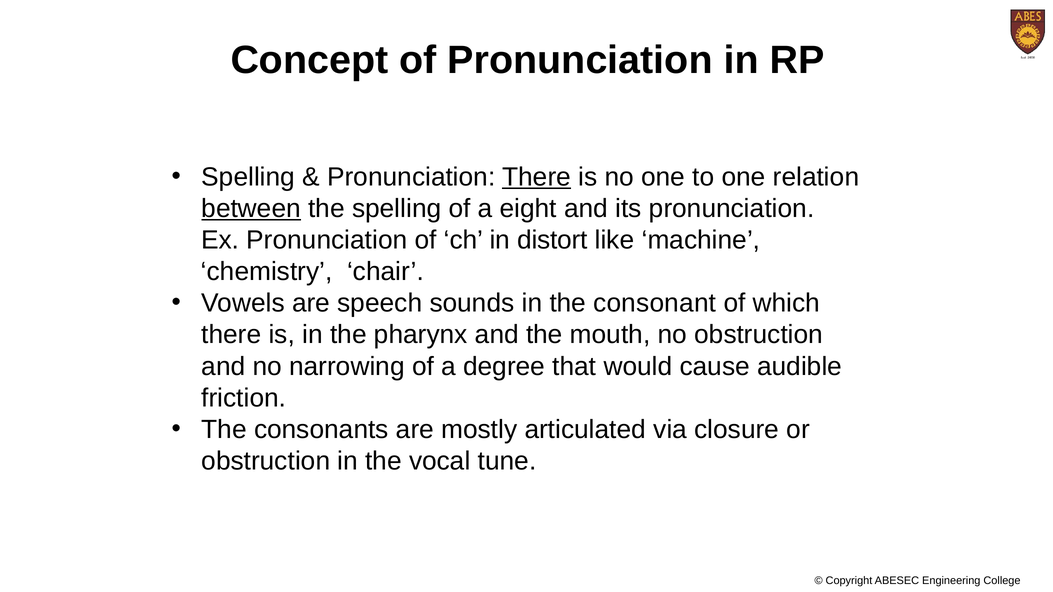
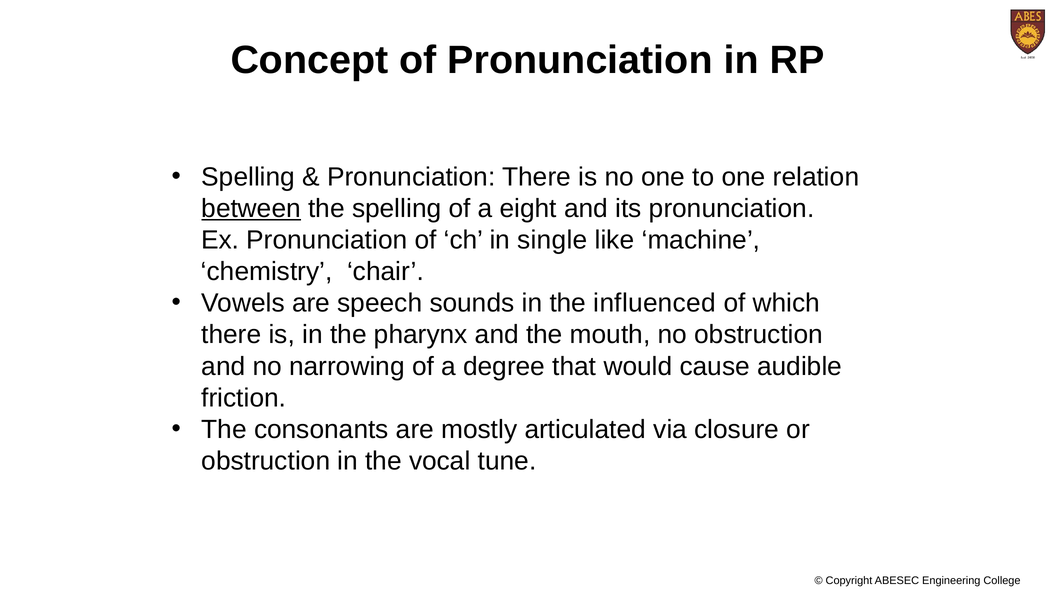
There at (537, 177) underline: present -> none
distort: distort -> single
consonant: consonant -> influenced
